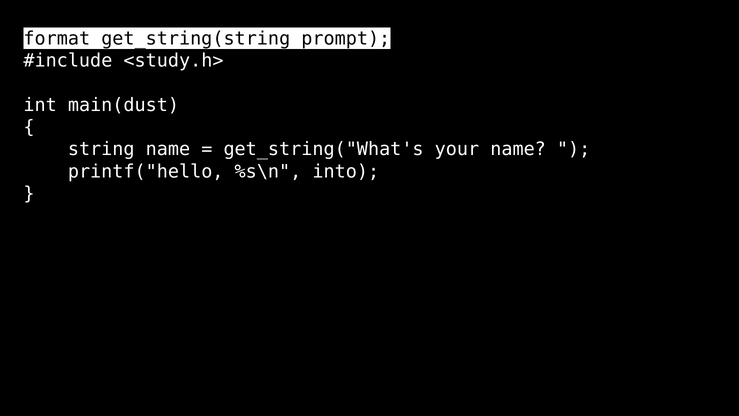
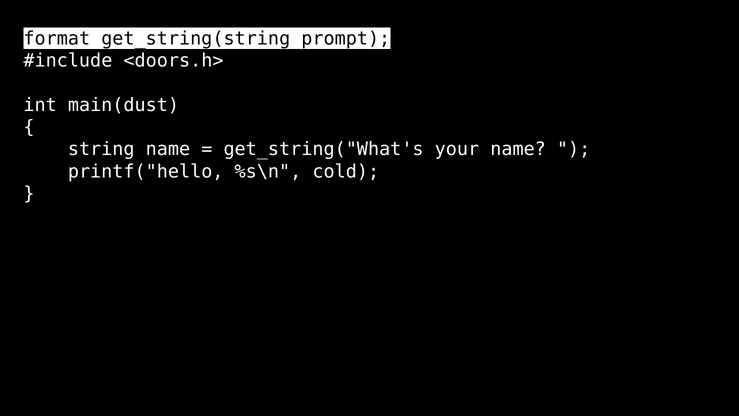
<study.h>: <study.h> -> <doors.h>
into: into -> cold
